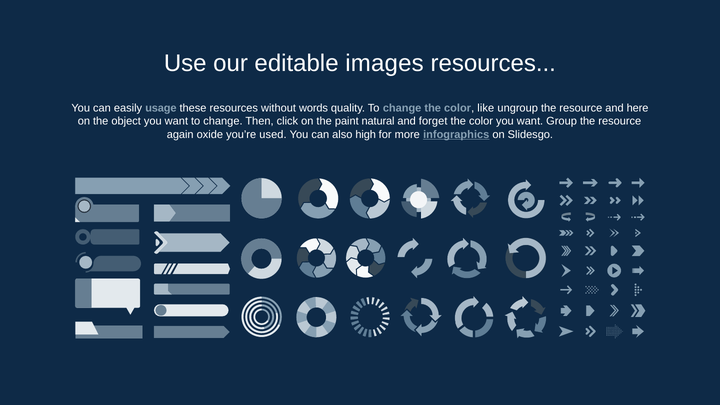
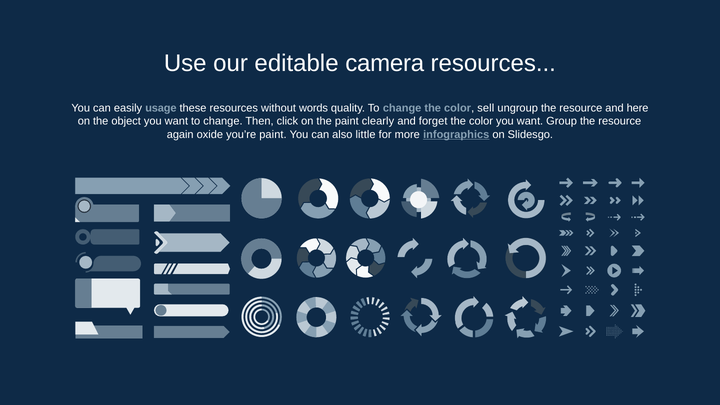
images: images -> camera
like: like -> sell
natural: natural -> clearly
you’re used: used -> paint
high: high -> little
